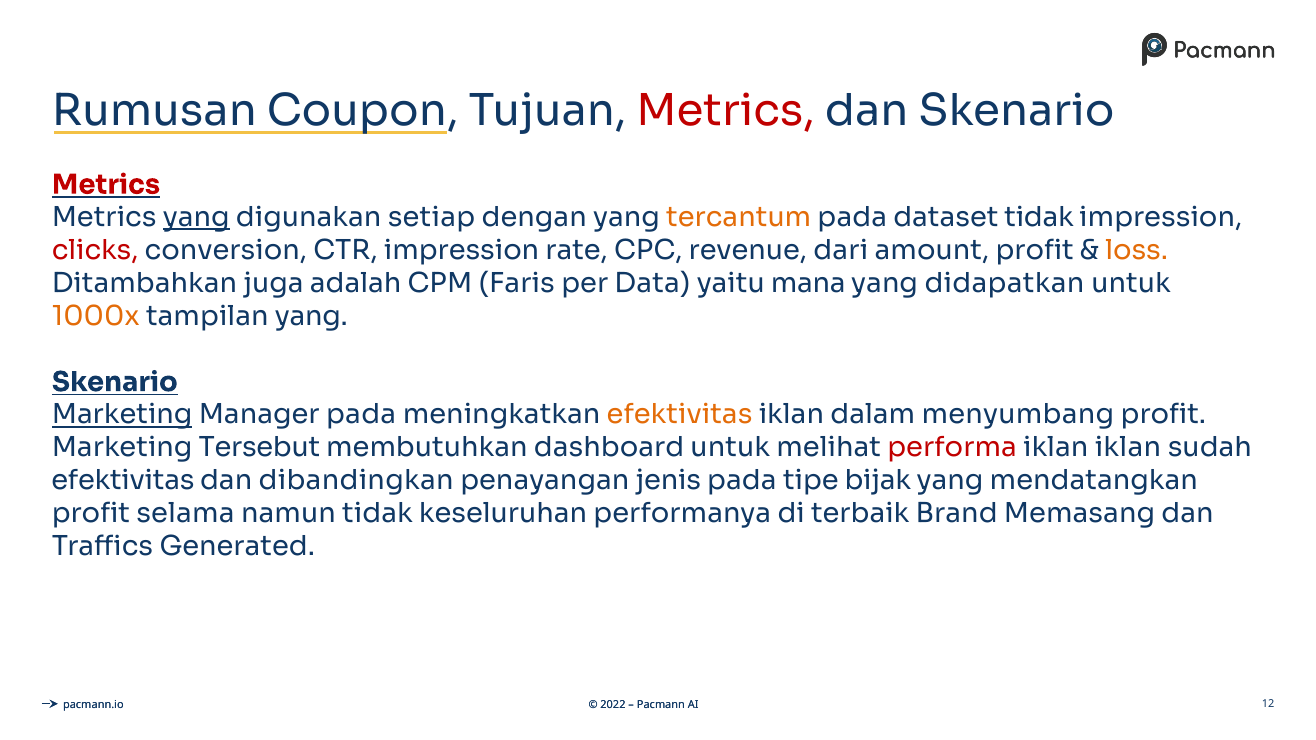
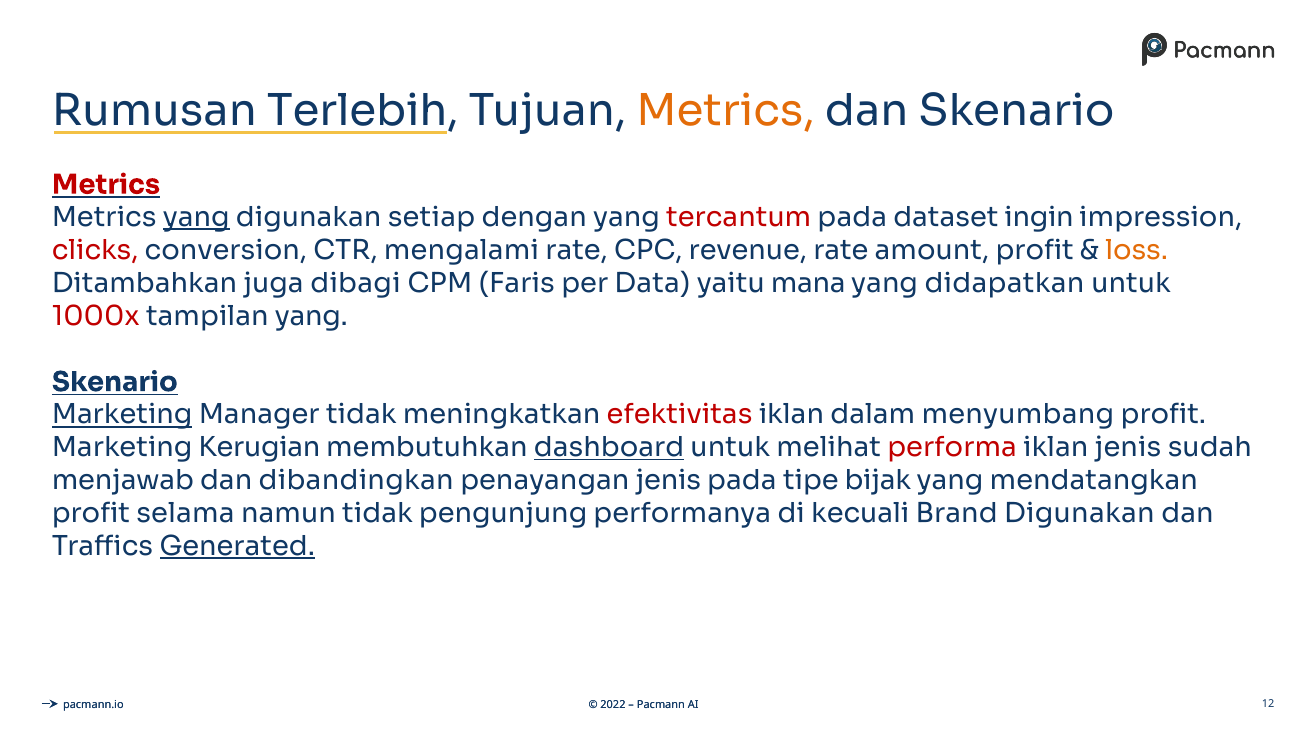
Coupon: Coupon -> Terlebih
Metrics at (726, 111) colour: red -> orange
tercantum colour: orange -> red
dataset tidak: tidak -> ingin
CTR impression: impression -> mengalami
revenue dari: dari -> rate
adalah: adalah -> dibagi
1000x colour: orange -> red
Manager pada: pada -> tidak
efektivitas at (680, 415) colour: orange -> red
Tersebut: Tersebut -> Kerugian
dashboard underline: none -> present
iklan iklan: iklan -> jenis
efektivitas at (123, 481): efektivitas -> menjawab
keseluruhan: keseluruhan -> pengunjung
terbaik: terbaik -> kecuali
Brand Memasang: Memasang -> Digunakan
Generated underline: none -> present
